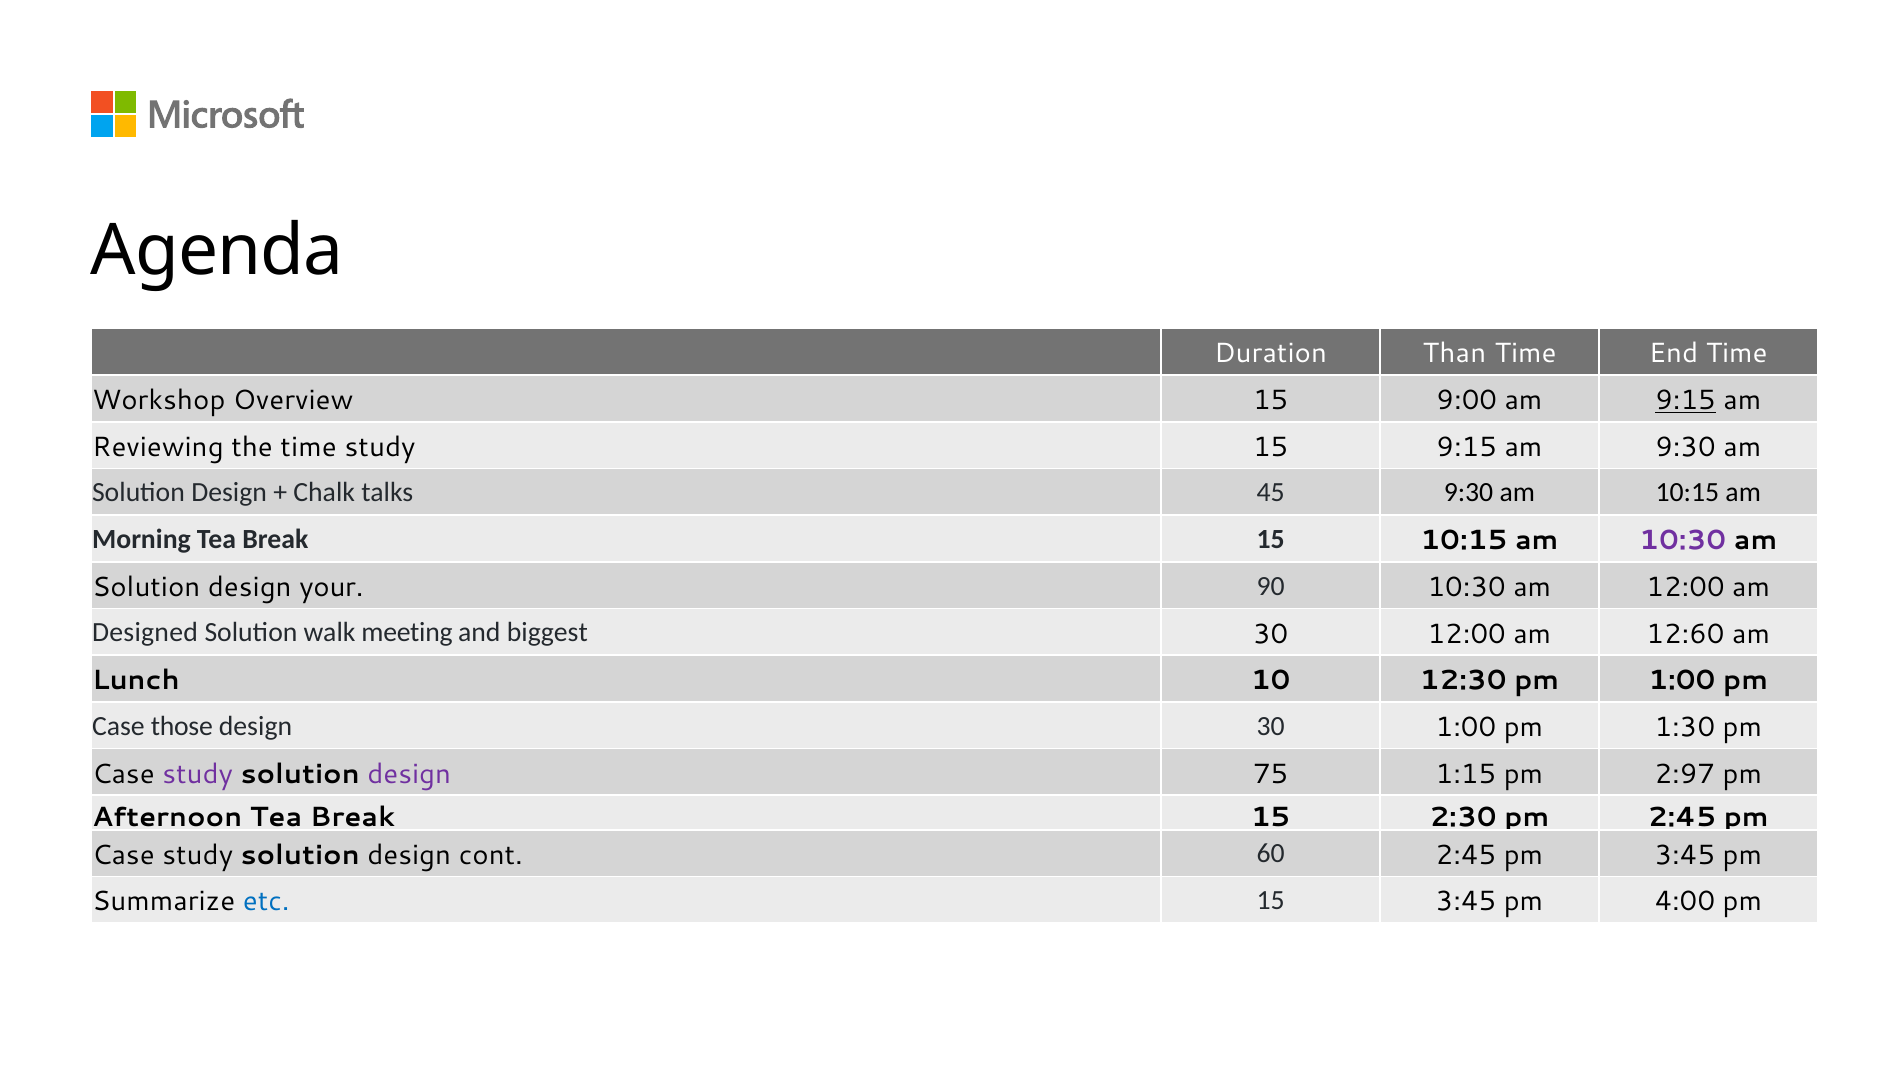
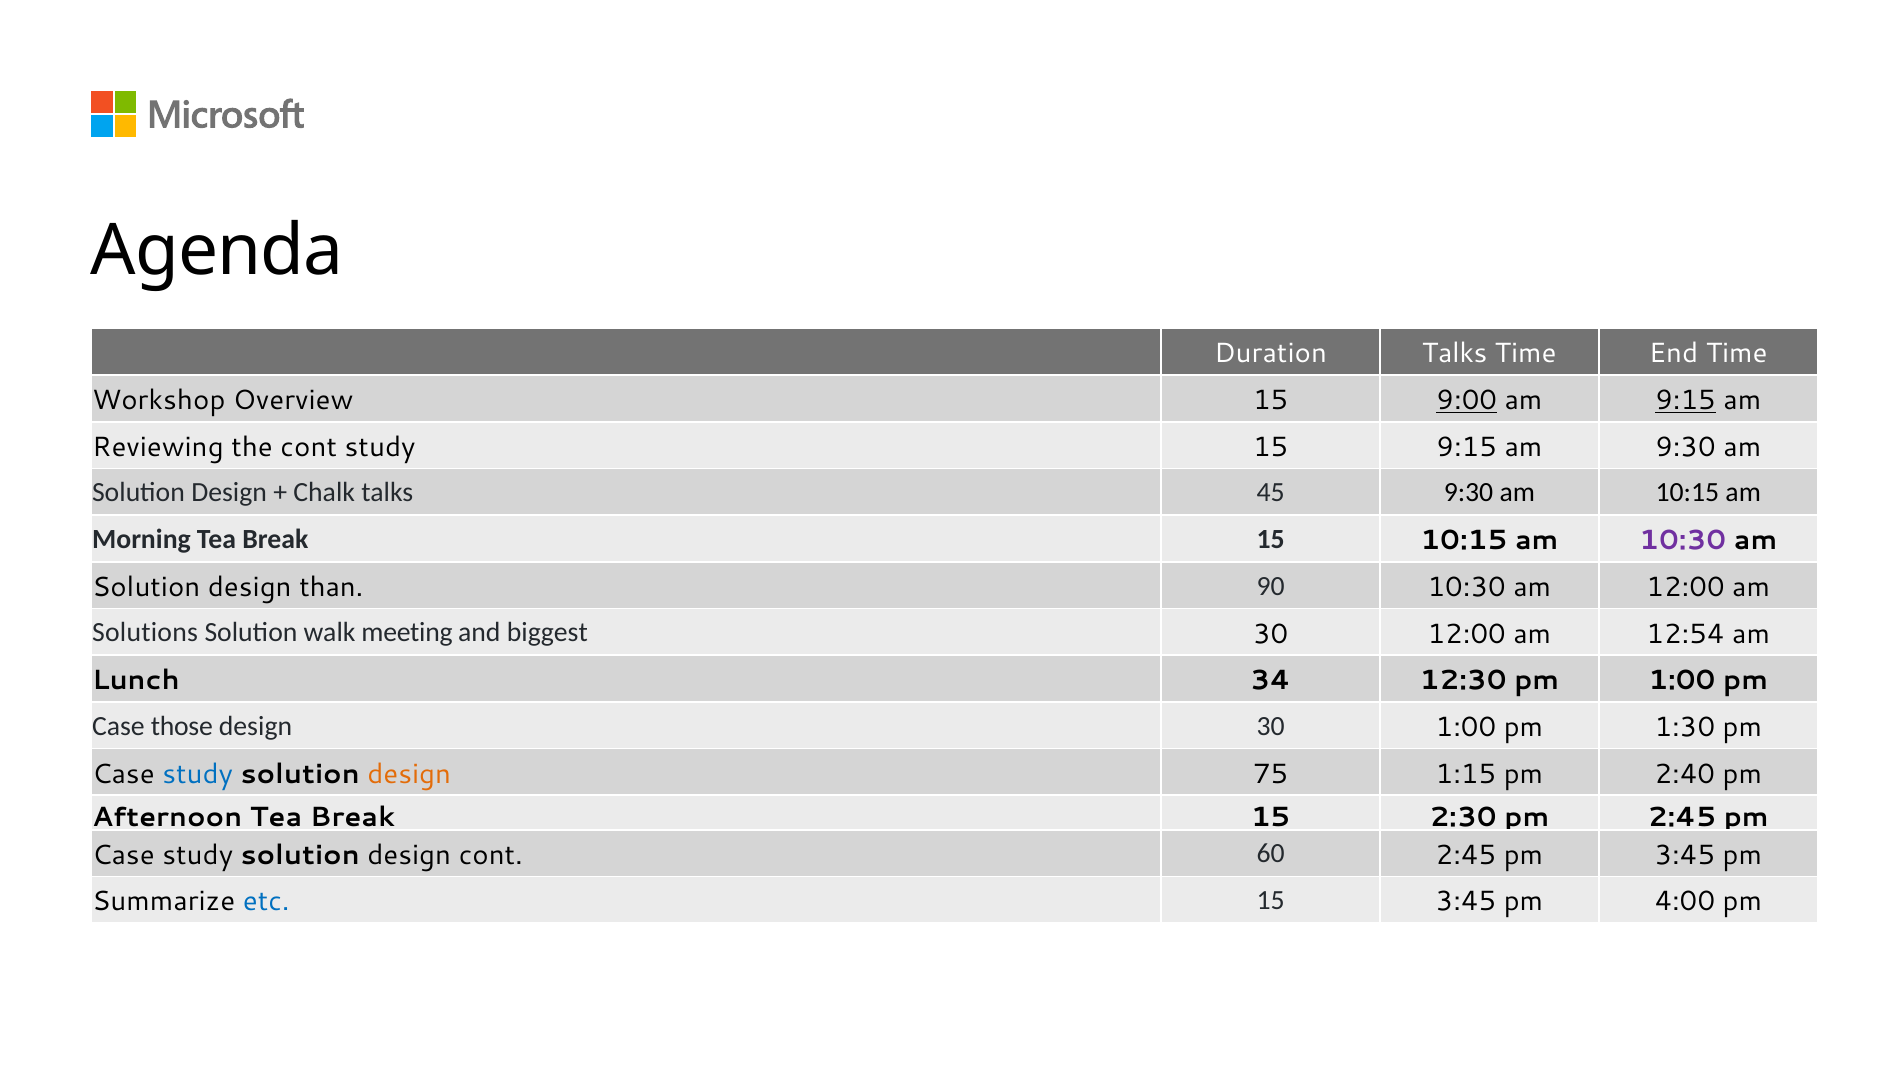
Duration Than: Than -> Talks
9:00 underline: none -> present
the time: time -> cont
your: your -> than
Designed: Designed -> Solutions
12:60: 12:60 -> 12:54
10: 10 -> 34
study at (198, 774) colour: purple -> blue
design at (409, 774) colour: purple -> orange
2:97: 2:97 -> 2:40
